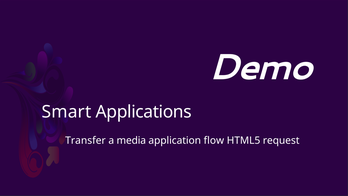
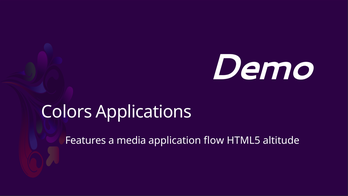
Smart: Smart -> Colors
Transfer: Transfer -> Features
request: request -> altitude
